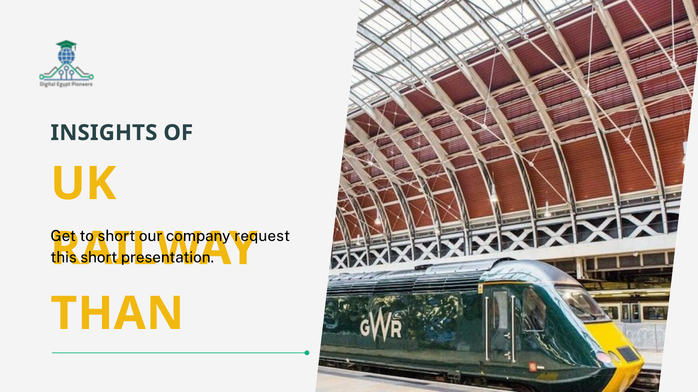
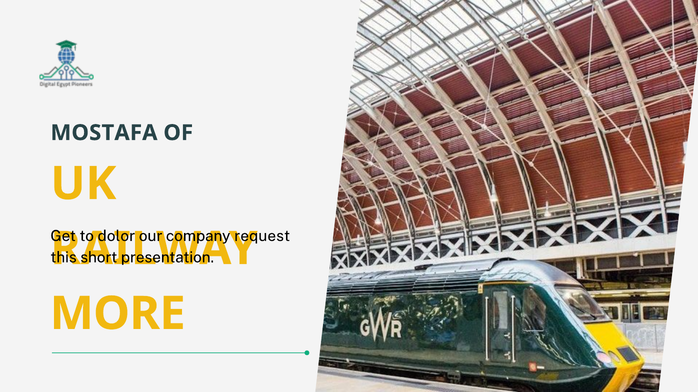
INSIGHTS: INSIGHTS -> MOSTAFA
to short: short -> dolor
THAN: THAN -> MORE
